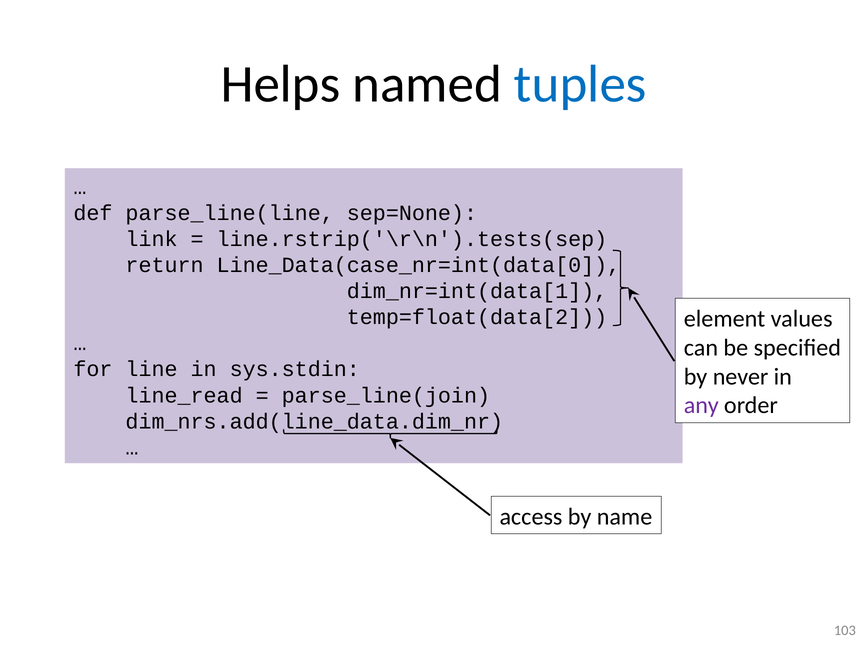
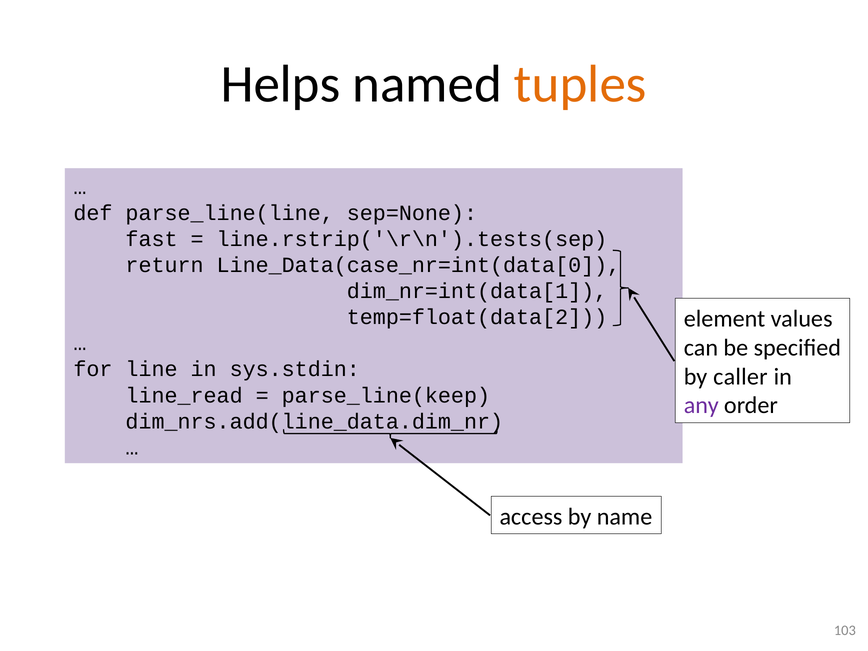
tuples colour: blue -> orange
link: link -> fast
never: never -> caller
parse_line(join: parse_line(join -> parse_line(keep
